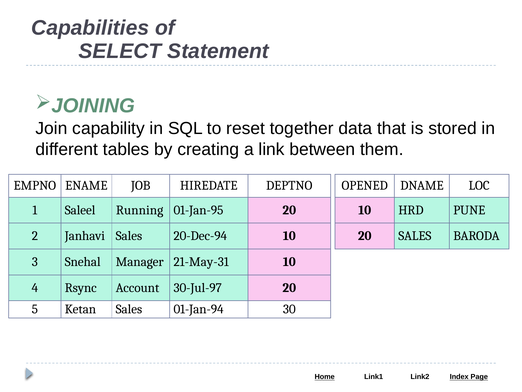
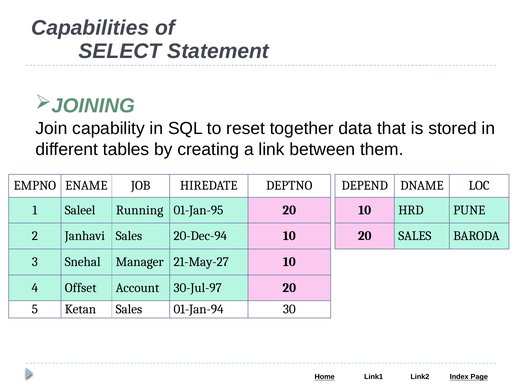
OPENED: OPENED -> DEPEND
21-May-31: 21-May-31 -> 21-May-27
Rsync: Rsync -> Offset
